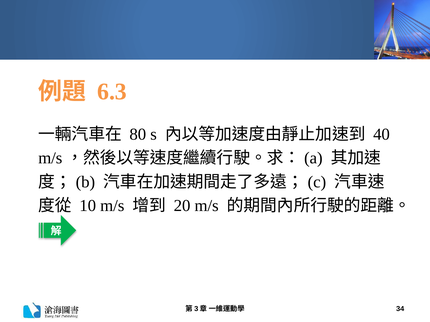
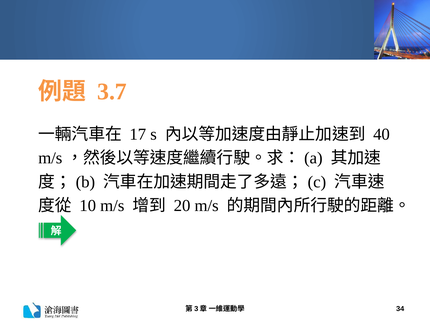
6.3: 6.3 -> 3.7
80: 80 -> 17
